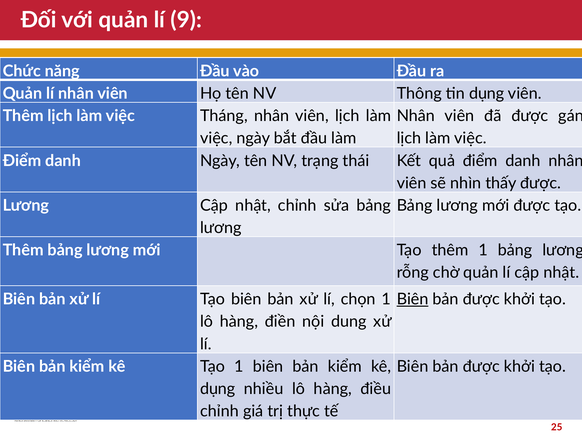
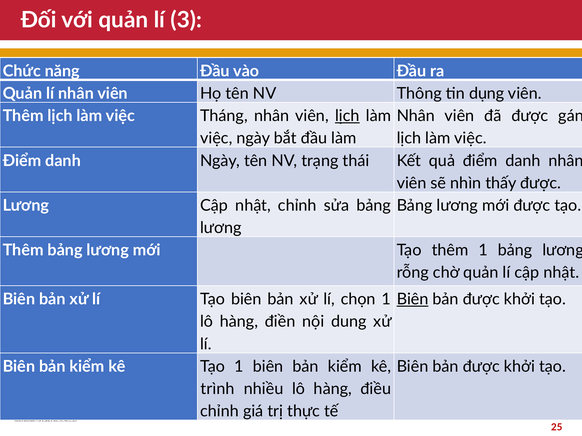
9: 9 -> 3
lịch at (347, 116) underline: none -> present
dụng at (218, 389): dụng -> trình
